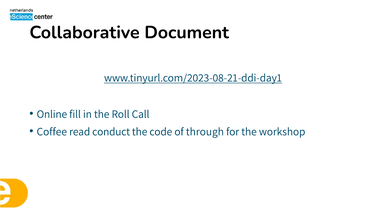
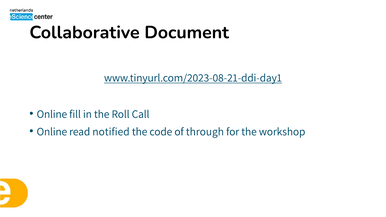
Coffee at (52, 132): Coffee -> Online
conduct: conduct -> notified
